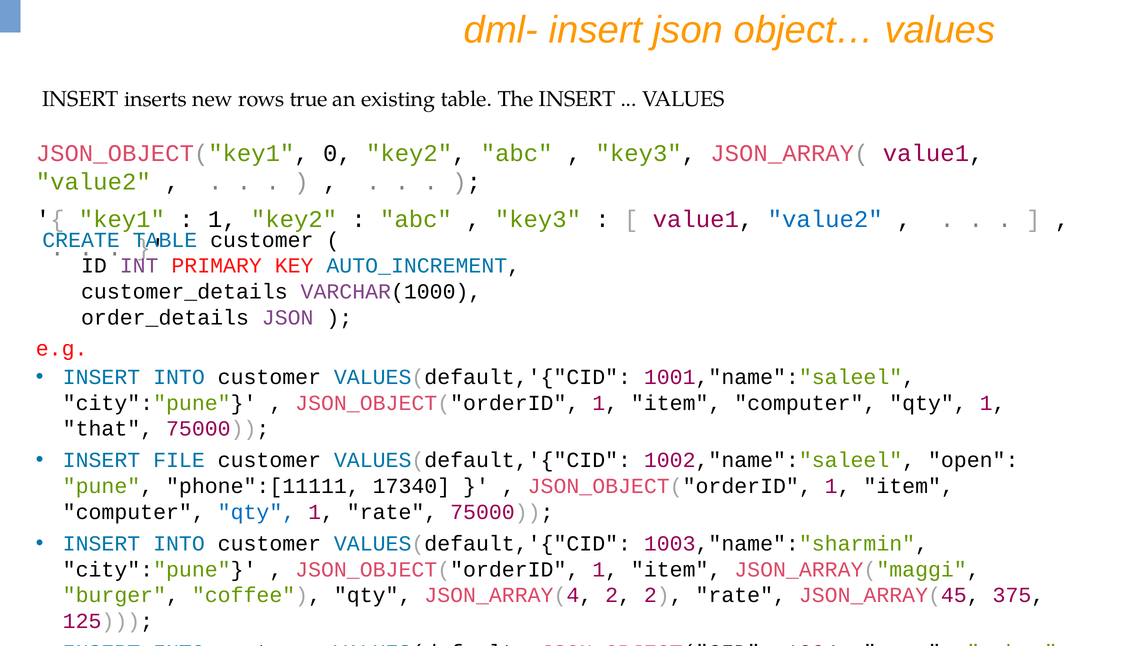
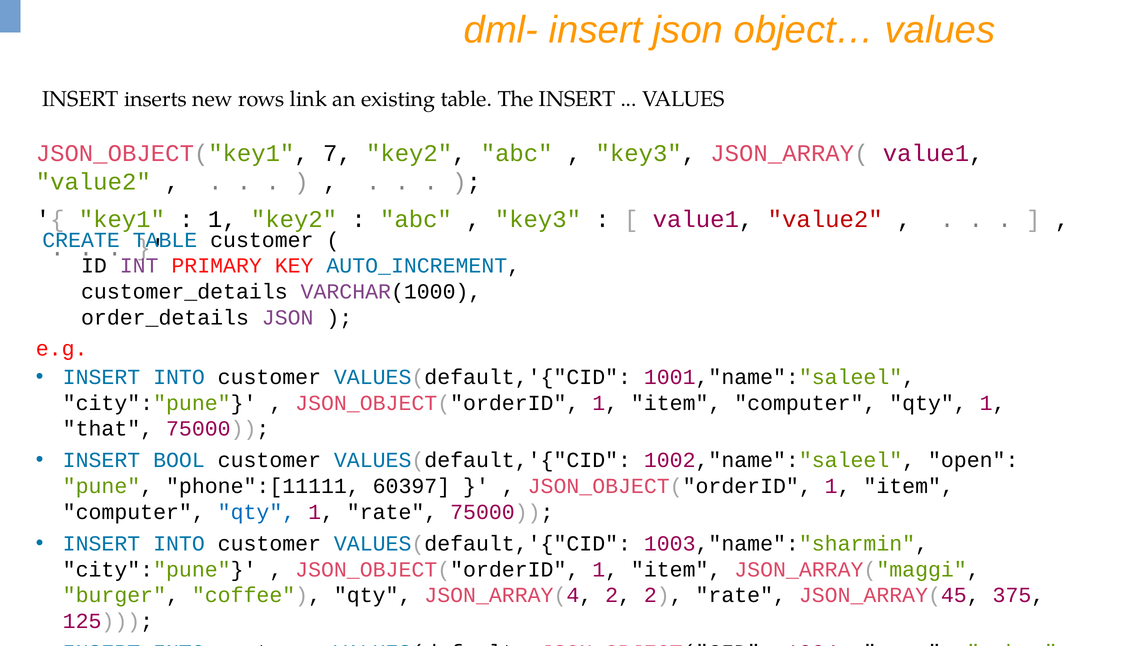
true: true -> link
0: 0 -> 7
value2 at (825, 219) colour: blue -> red
FILE: FILE -> BOOL
17340: 17340 -> 60397
